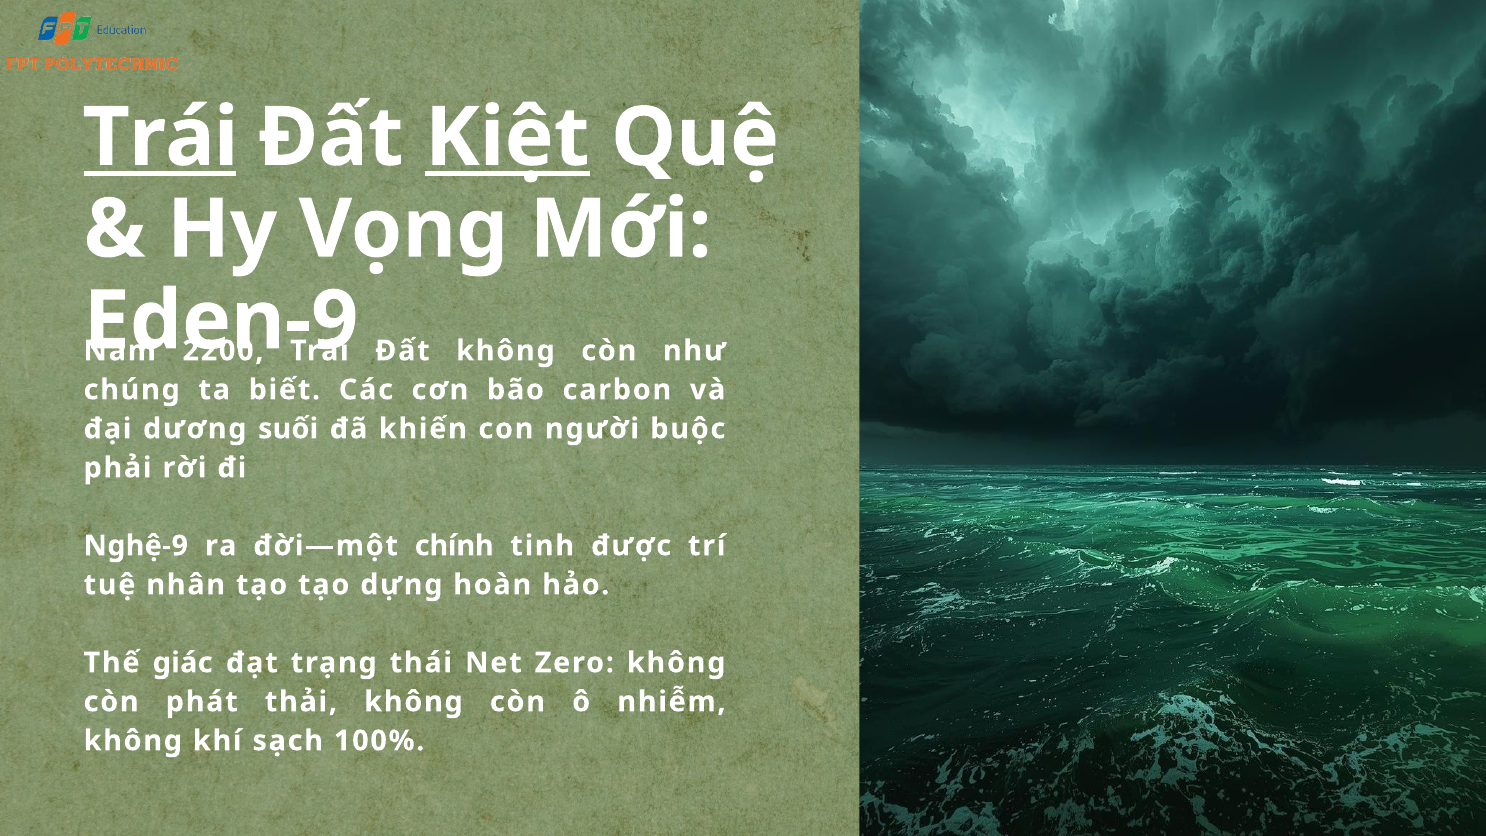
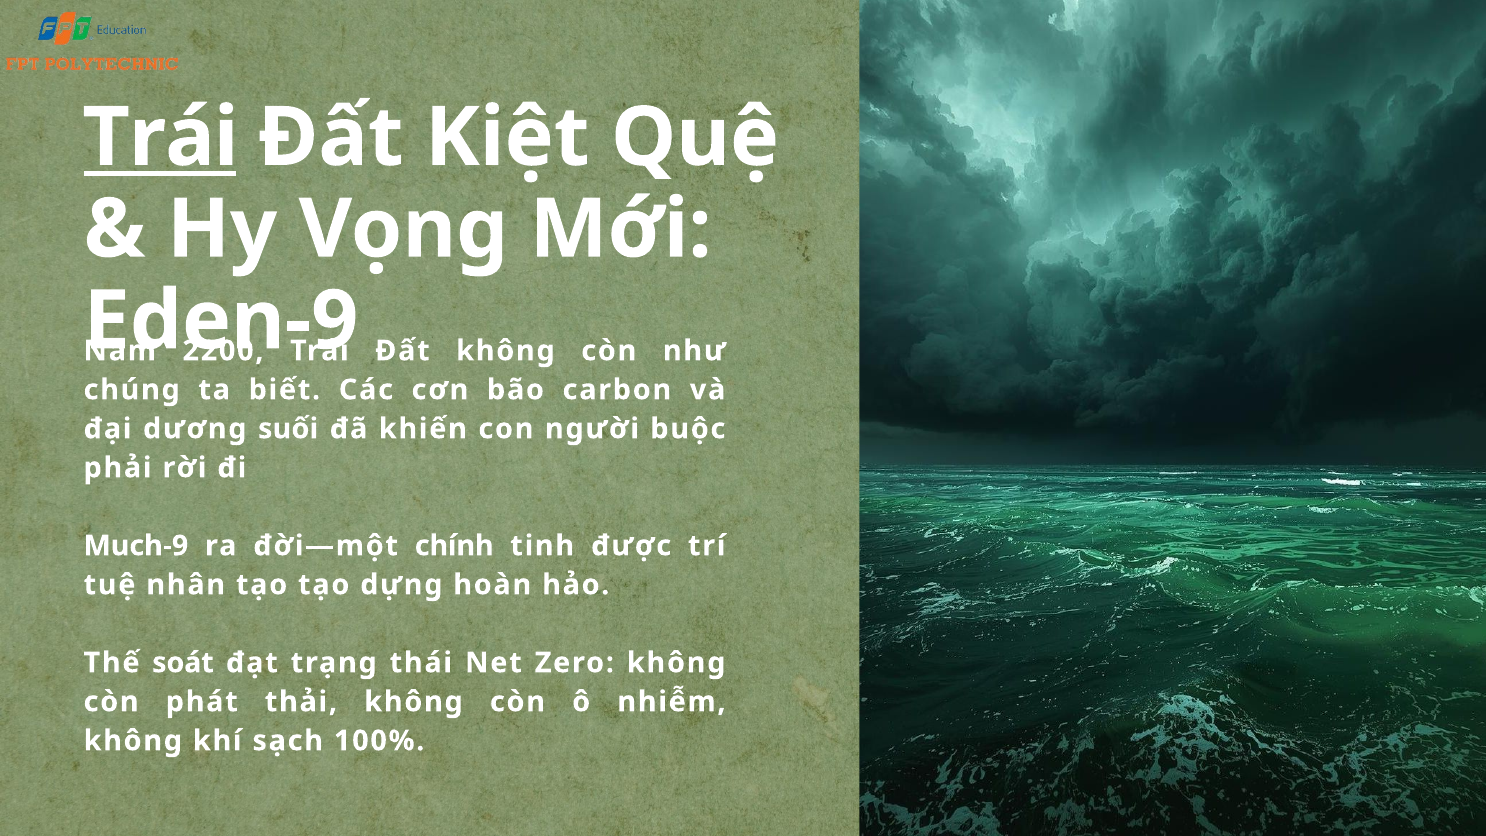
Kiệt underline: present -> none
Nghệ-9: Nghệ-9 -> Much-9
giác: giác -> soát
